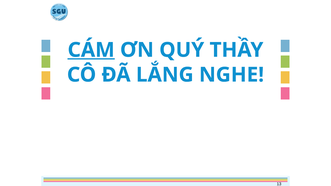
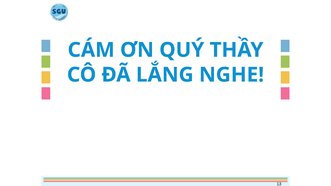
CÁM underline: present -> none
